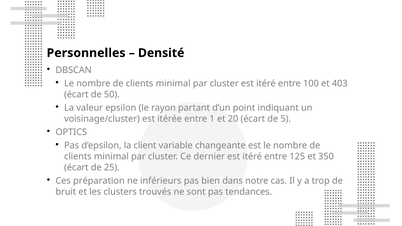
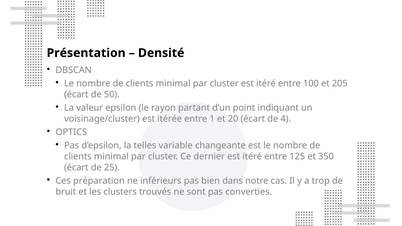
Personnelles: Personnelles -> Présentation
403: 403 -> 205
5: 5 -> 4
client: client -> telles
tendances: tendances -> converties
